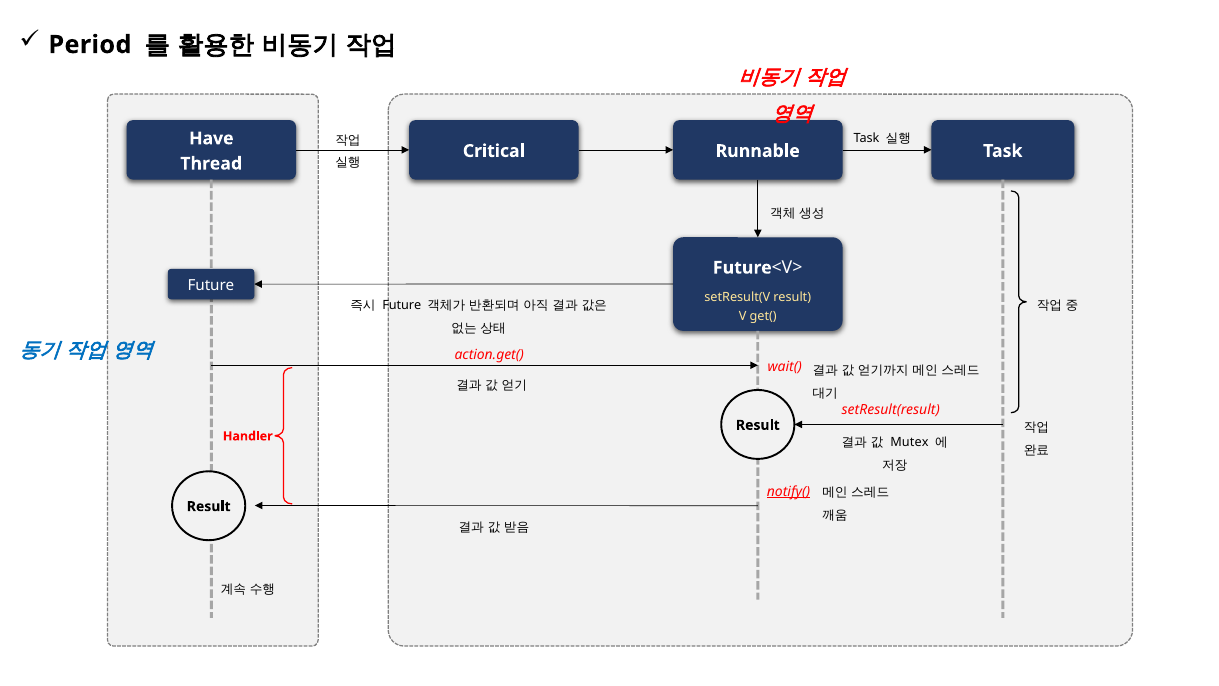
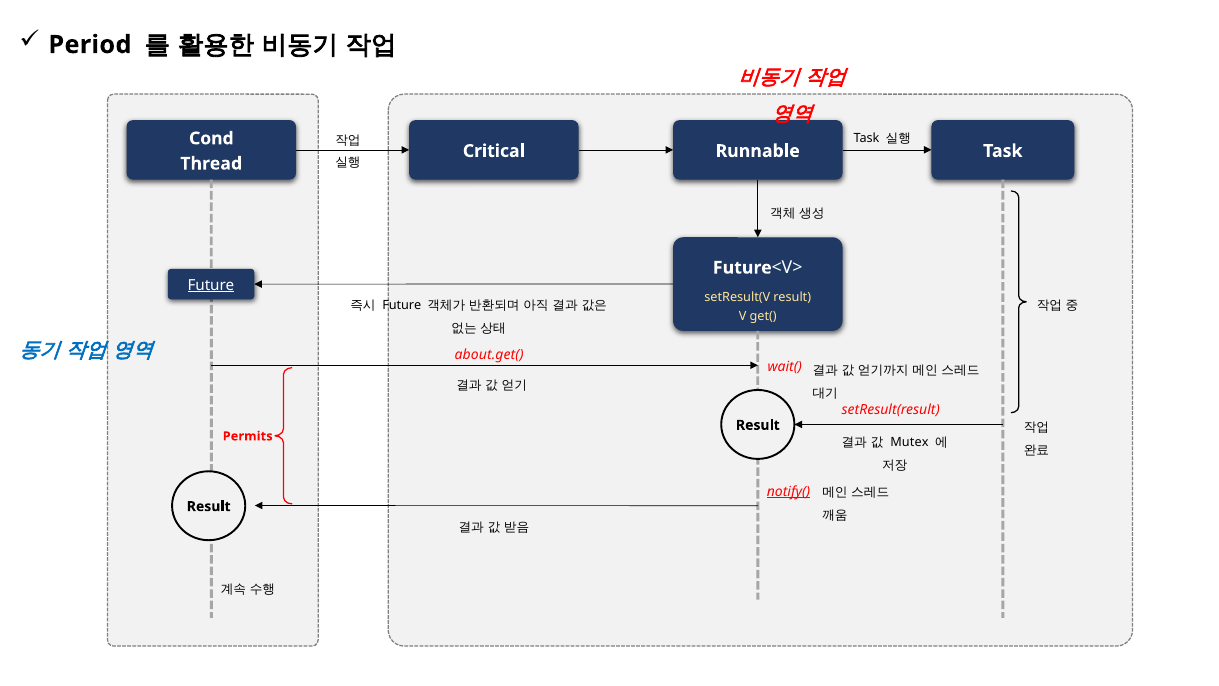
Have: Have -> Cond
Future at (211, 285) underline: none -> present
action.get(: action.get( -> about.get(
Handler: Handler -> Permits
